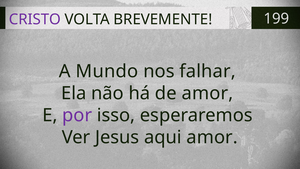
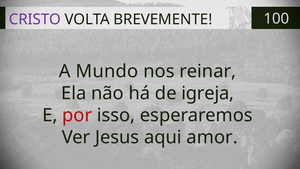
199: 199 -> 100
falhar: falhar -> reinar
de amor: amor -> igreja
por colour: purple -> red
